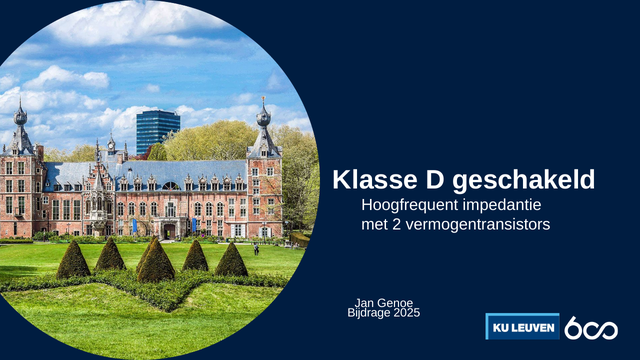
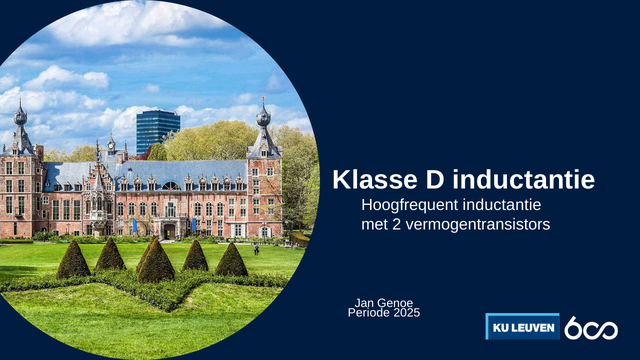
D geschakeld: geschakeld -> inductantie
Hoogfrequent impedantie: impedantie -> inductantie
Bijdrage: Bijdrage -> Periode
